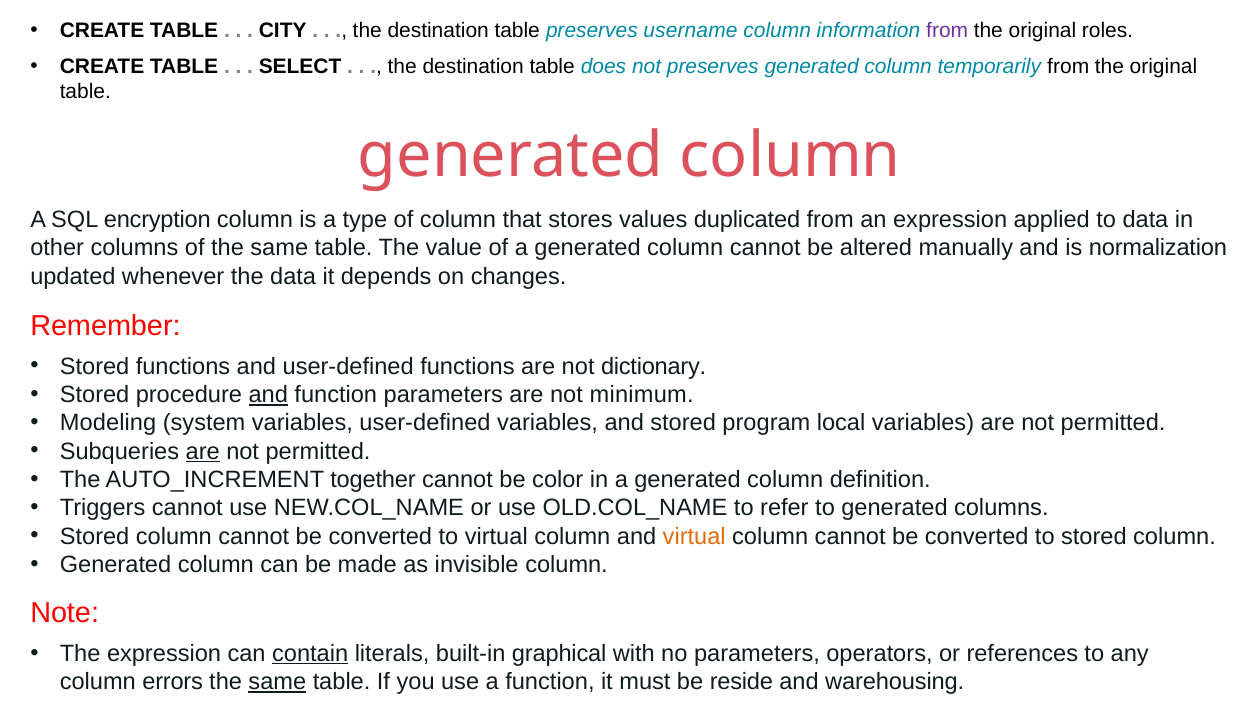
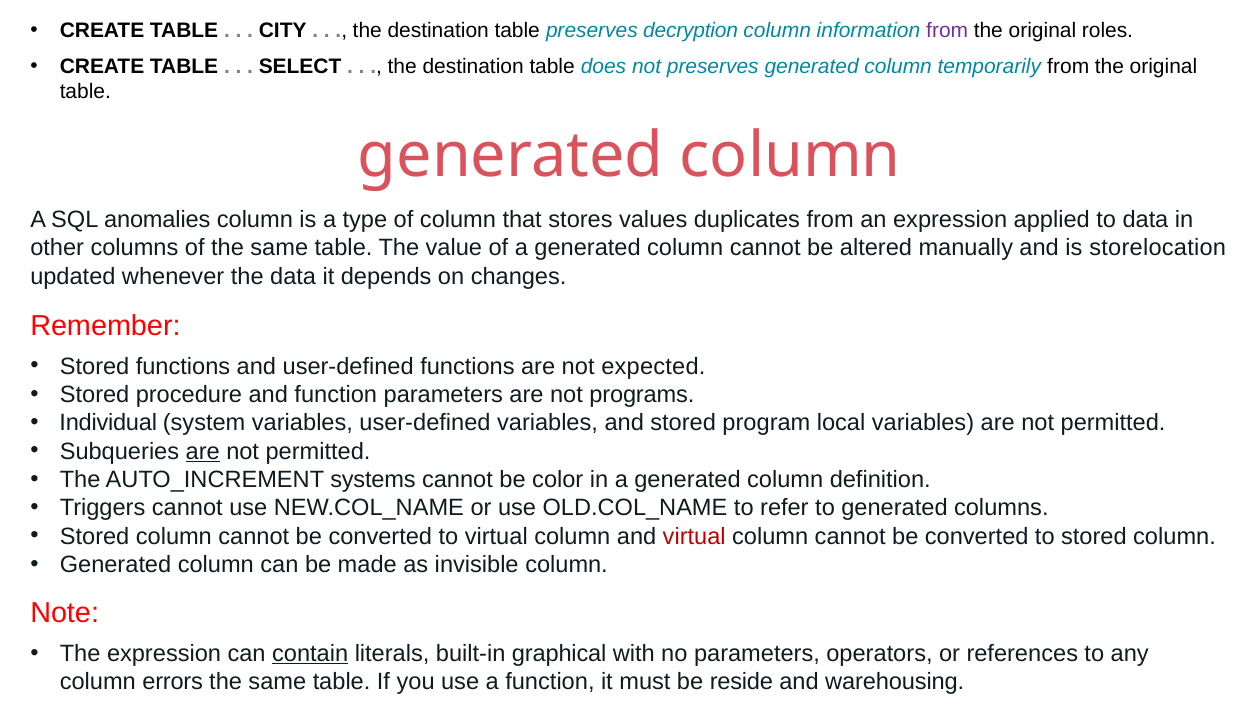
username: username -> decryption
encryption: encryption -> anomalies
duplicated: duplicated -> duplicates
normalization: normalization -> storelocation
dictionary: dictionary -> expected
and at (268, 395) underline: present -> none
minimum: minimum -> programs
Modeling: Modeling -> Individual
together: together -> systems
virtual at (694, 537) colour: orange -> red
same at (277, 682) underline: present -> none
